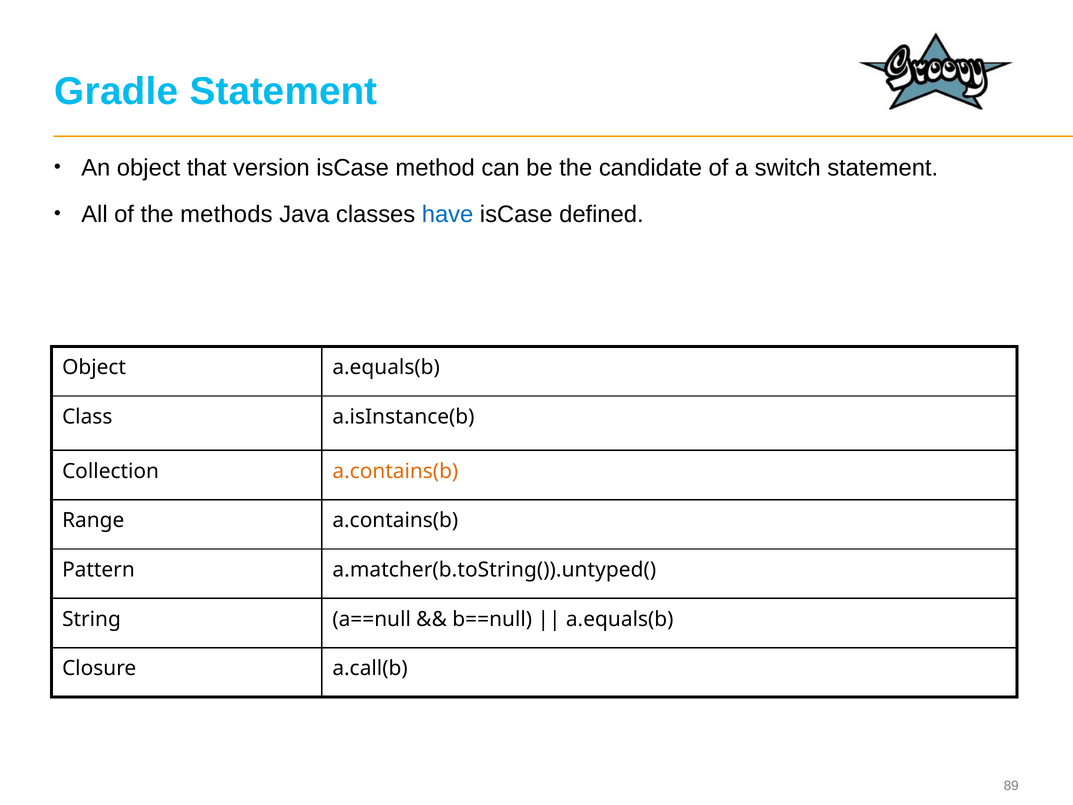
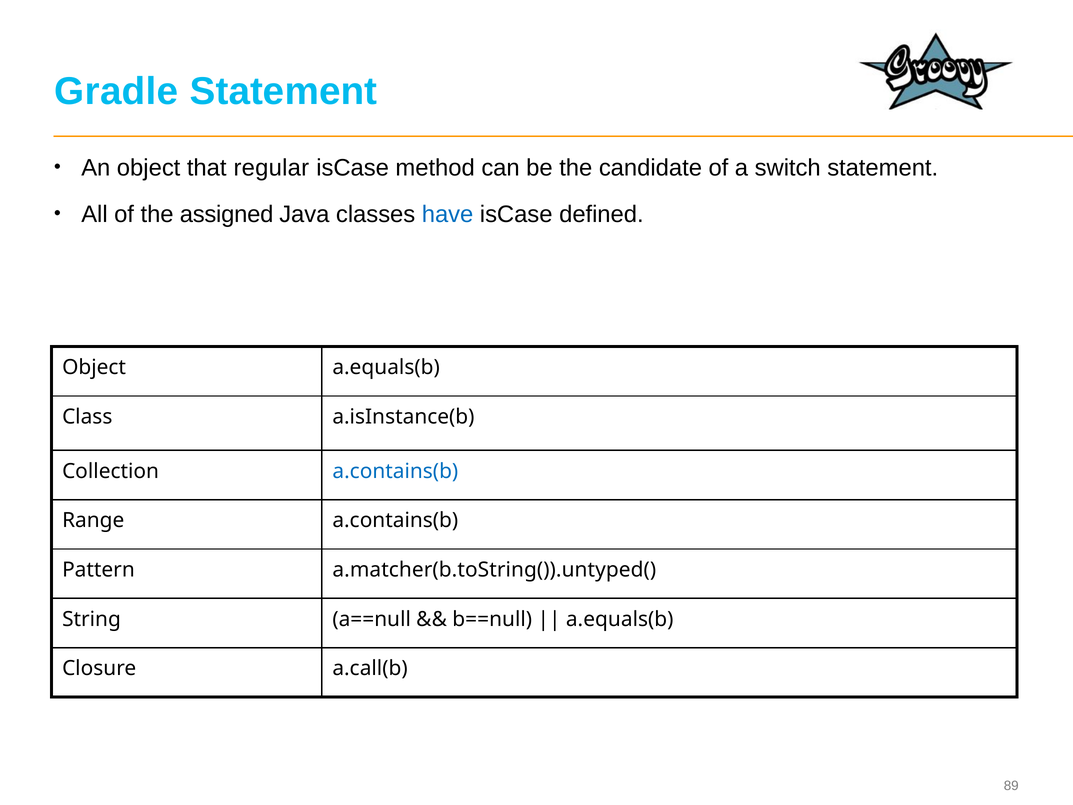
version: version -> regular
methods: methods -> assigned
a.contains(b at (395, 471) colour: orange -> blue
